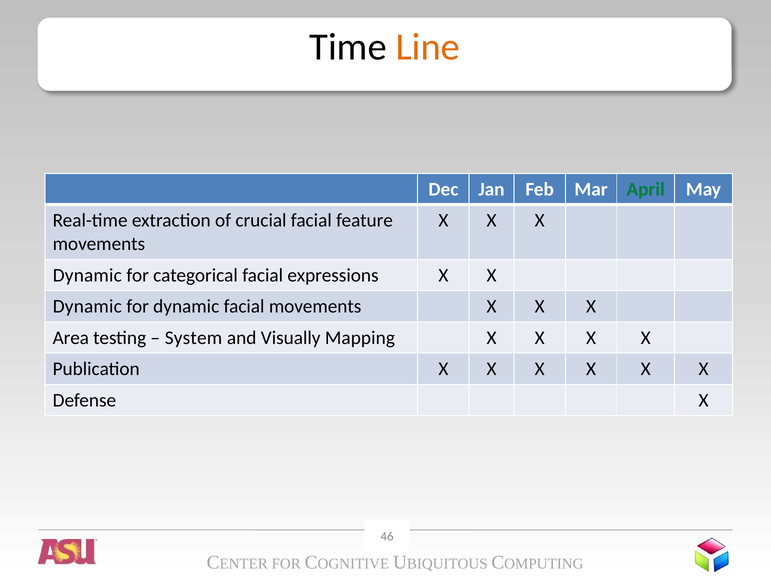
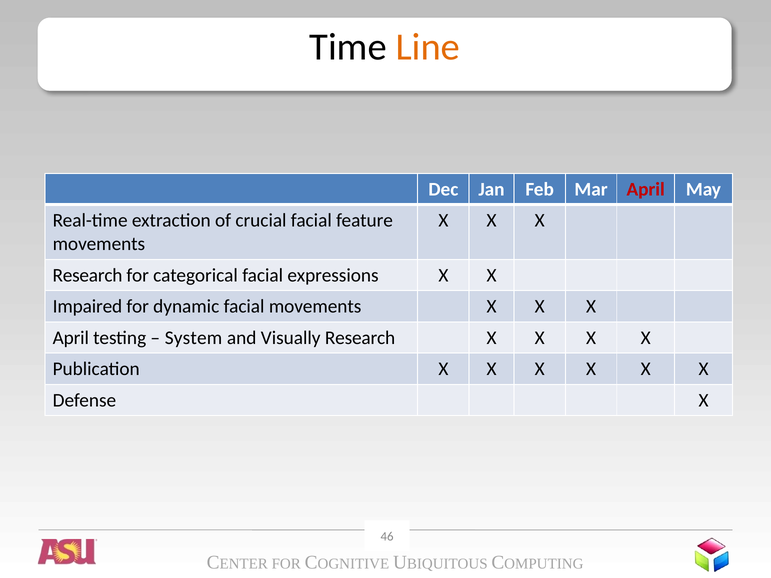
April at (646, 189) colour: green -> red
Dynamic at (87, 275): Dynamic -> Research
Dynamic at (87, 307): Dynamic -> Impaired
Area at (71, 338): Area -> April
Visually Mapping: Mapping -> Research
